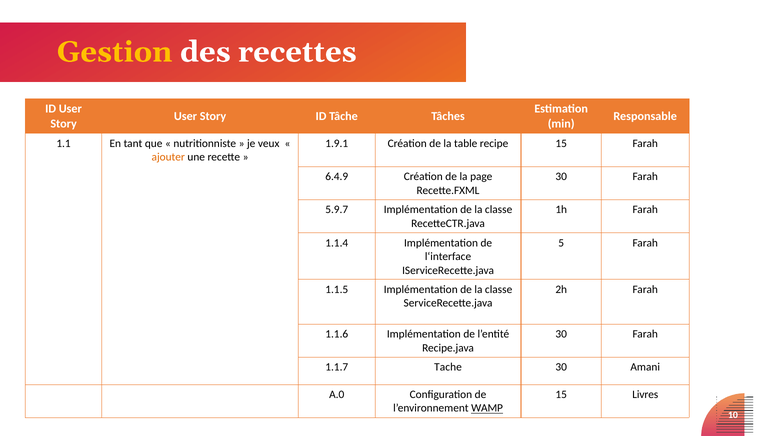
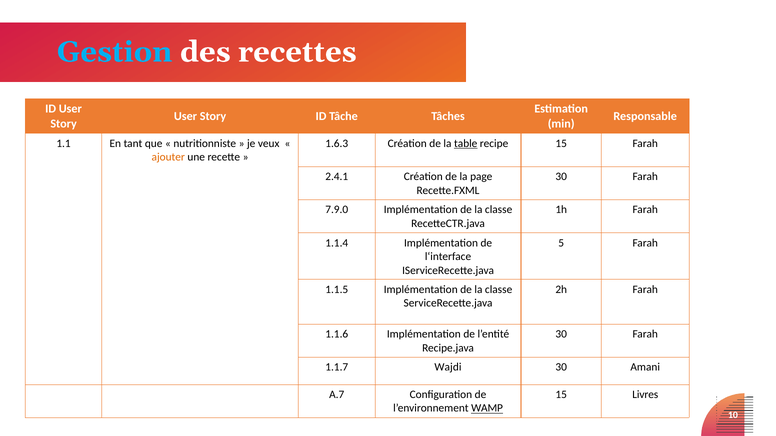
Gestion colour: yellow -> light blue
1.9.1: 1.9.1 -> 1.6.3
table underline: none -> present
6.4.9: 6.4.9 -> 2.4.1
5.9.7: 5.9.7 -> 7.9.0
Tache: Tache -> Wajdi
A.0: A.0 -> A.7
